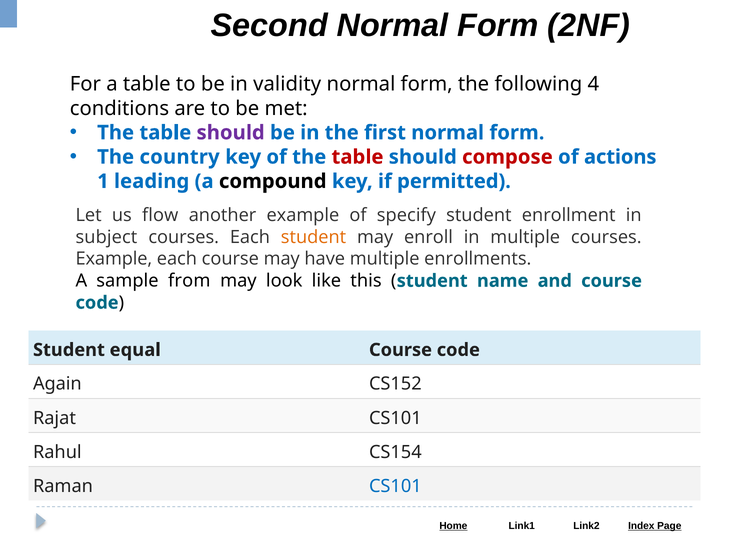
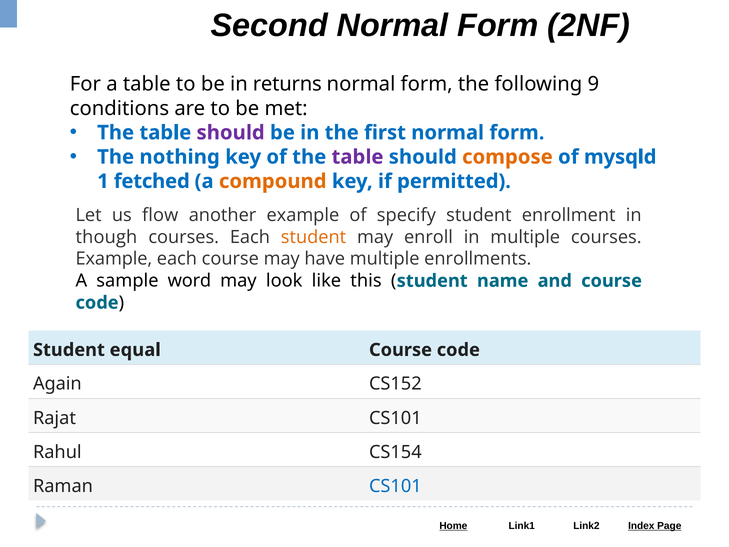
validity: validity -> returns
4: 4 -> 9
country: country -> nothing
table at (357, 157) colour: red -> purple
compose colour: red -> orange
actions: actions -> mysqld
leading: leading -> fetched
compound colour: black -> orange
subject: subject -> though
from: from -> word
